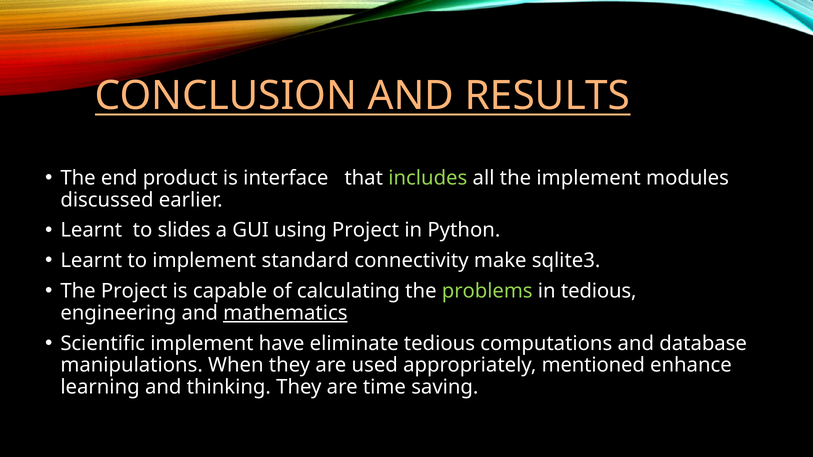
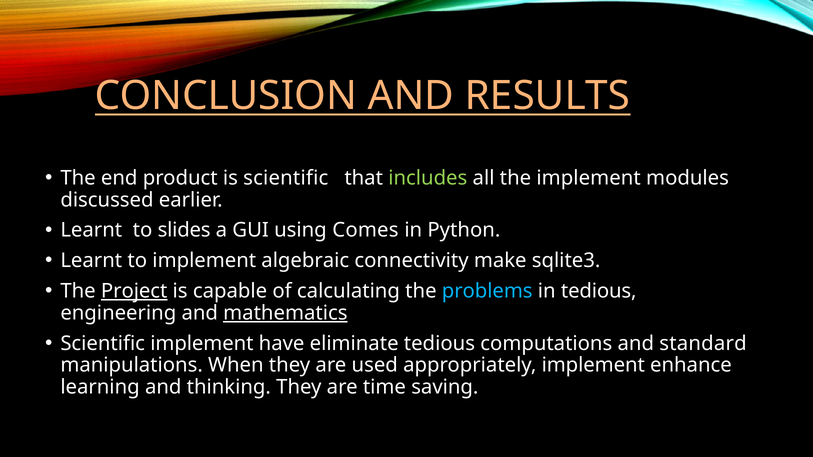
is interface: interface -> scientific
using Project: Project -> Comes
standard: standard -> algebraic
Project at (134, 291) underline: none -> present
problems colour: light green -> light blue
database: database -> standard
appropriately mentioned: mentioned -> implement
